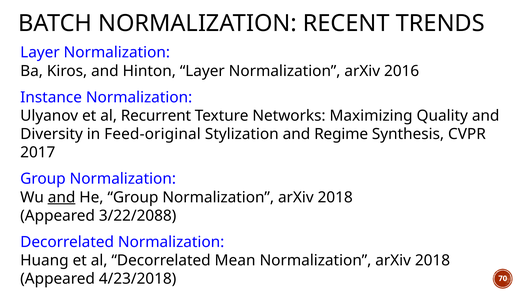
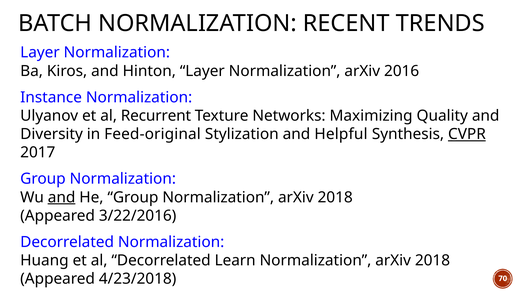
Regime: Regime -> Helpful
CVPR underline: none -> present
3/22/2088: 3/22/2088 -> 3/22/2016
Mean: Mean -> Learn
